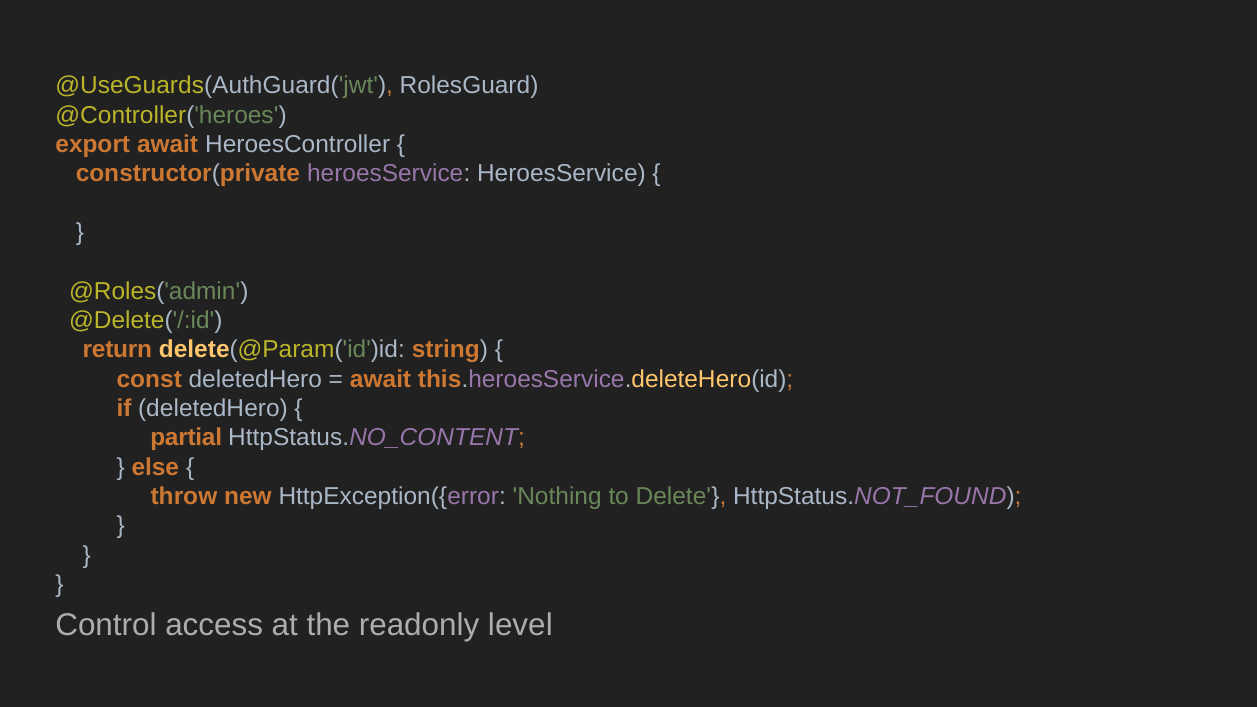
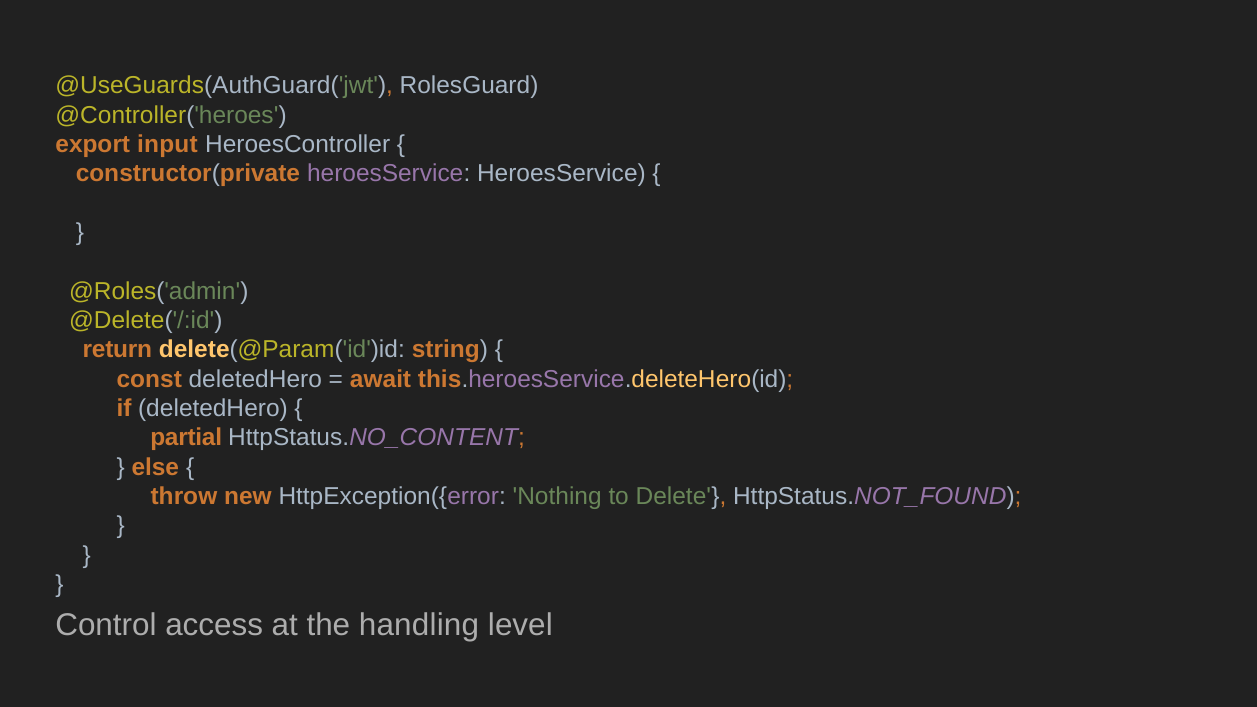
export await: await -> input
readonly: readonly -> handling
